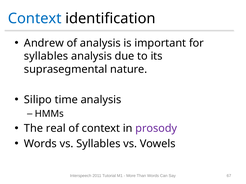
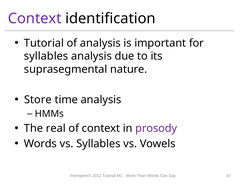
Context at (35, 18) colour: blue -> purple
Andrew at (44, 43): Andrew -> Tutorial
Silipo: Silipo -> Store
